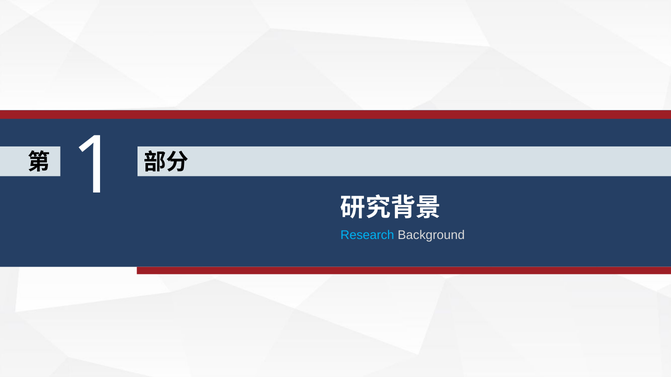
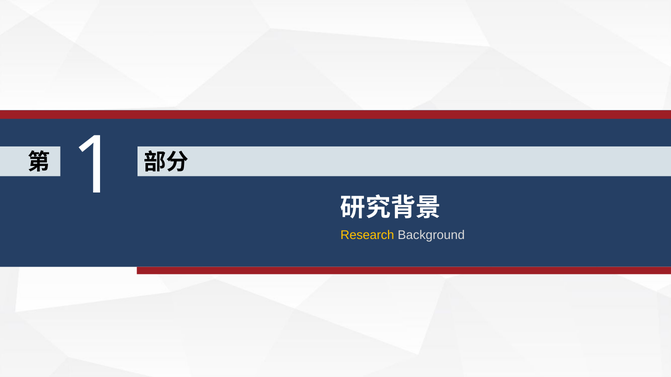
Research colour: light blue -> yellow
